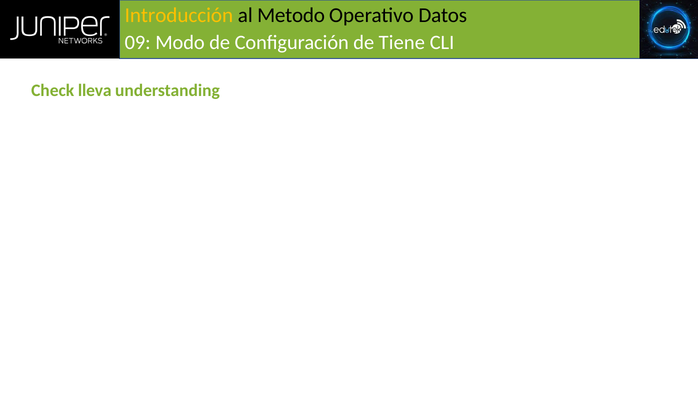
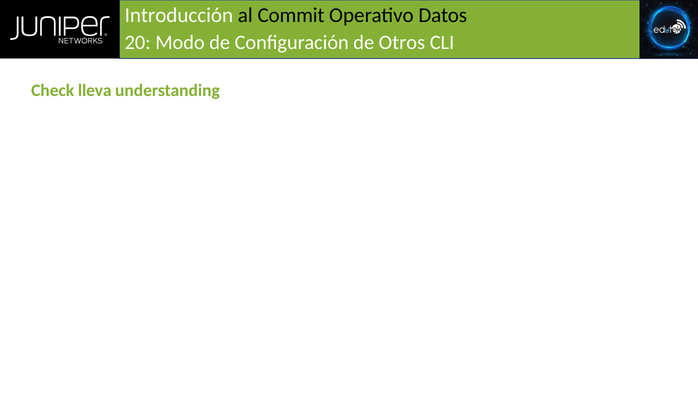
Introducción colour: yellow -> white
Metodo: Metodo -> Commit
09: 09 -> 20
Tiene: Tiene -> Otros
